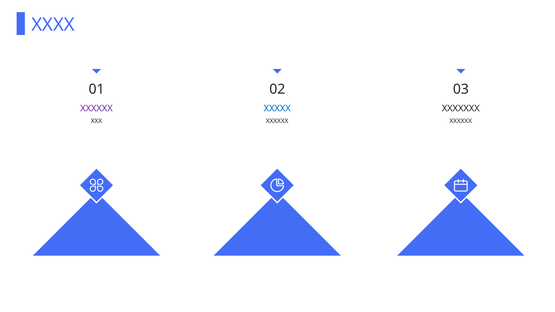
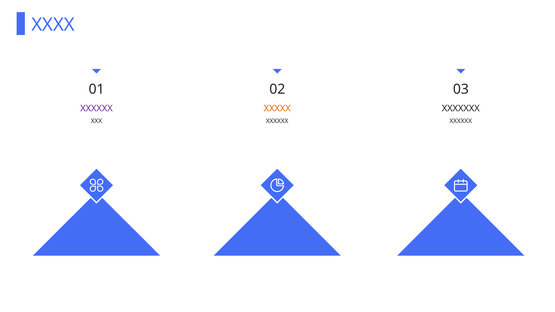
XXXXX colour: blue -> orange
